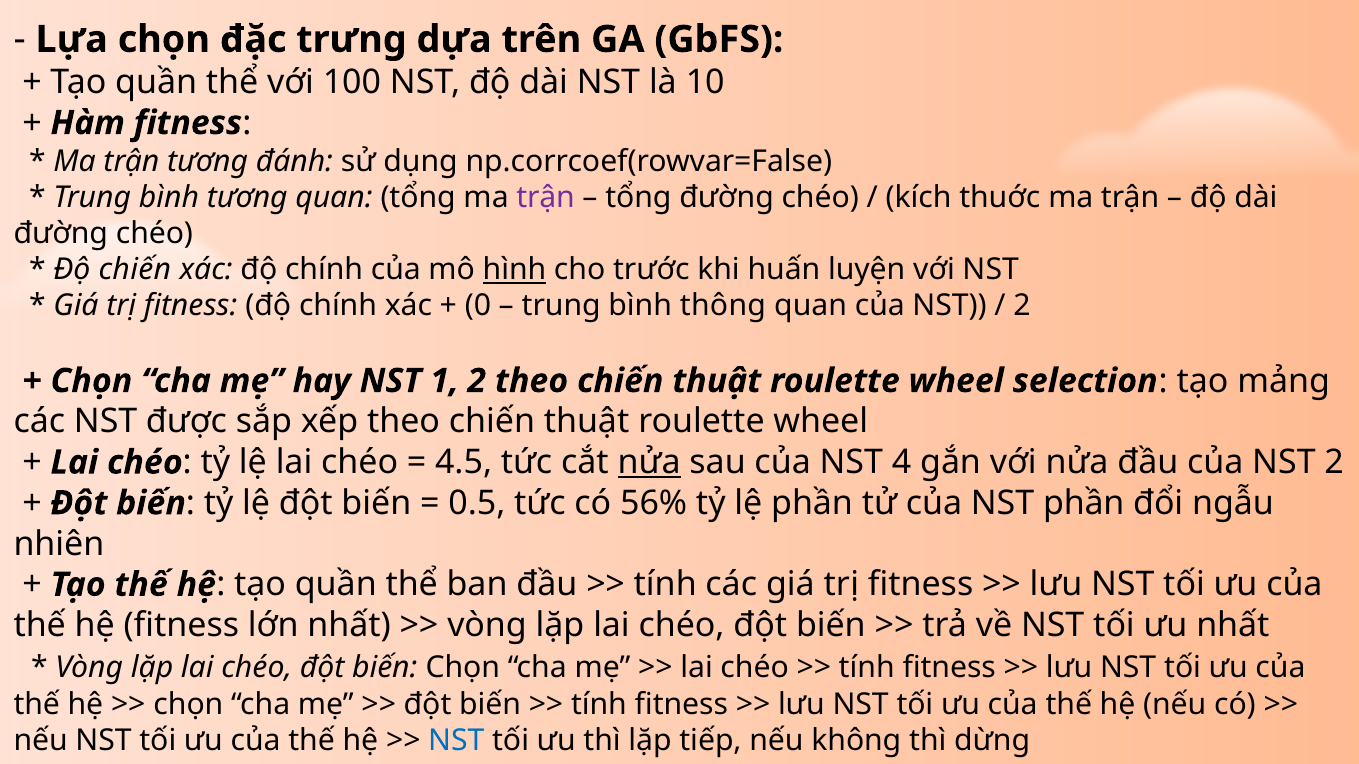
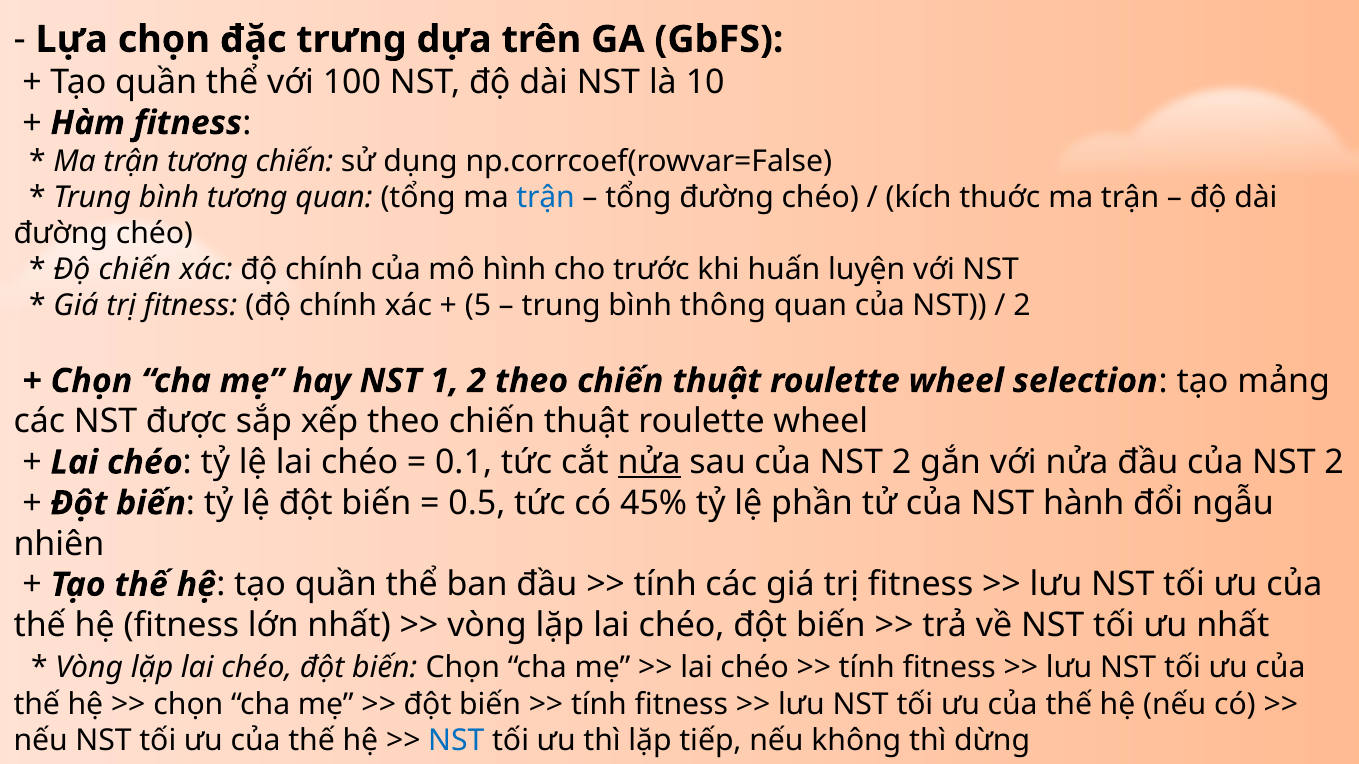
tương đánh: đánh -> chiến
trận at (546, 197) colour: purple -> blue
hình underline: present -> none
0: 0 -> 5
4.5: 4.5 -> 0.1
sau của NST 4: 4 -> 2
56%: 56% -> 45%
NST phần: phần -> hành
